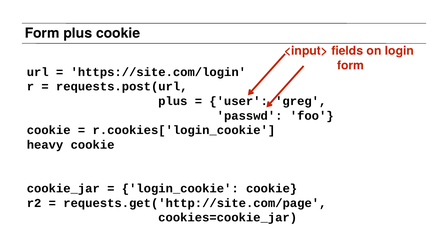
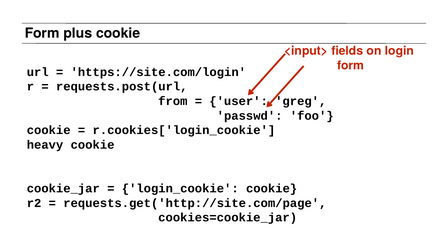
plus at (173, 101): plus -> from
